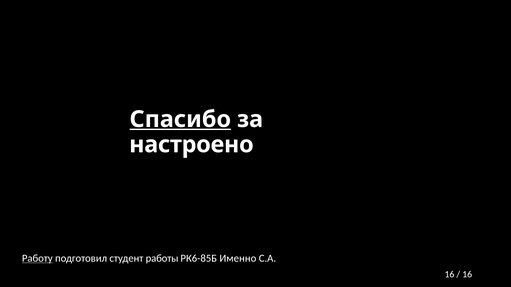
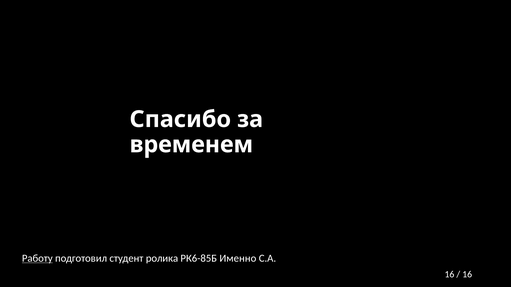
Спасибо underline: present -> none
настроено: настроено -> временем
работы: работы -> ролика
